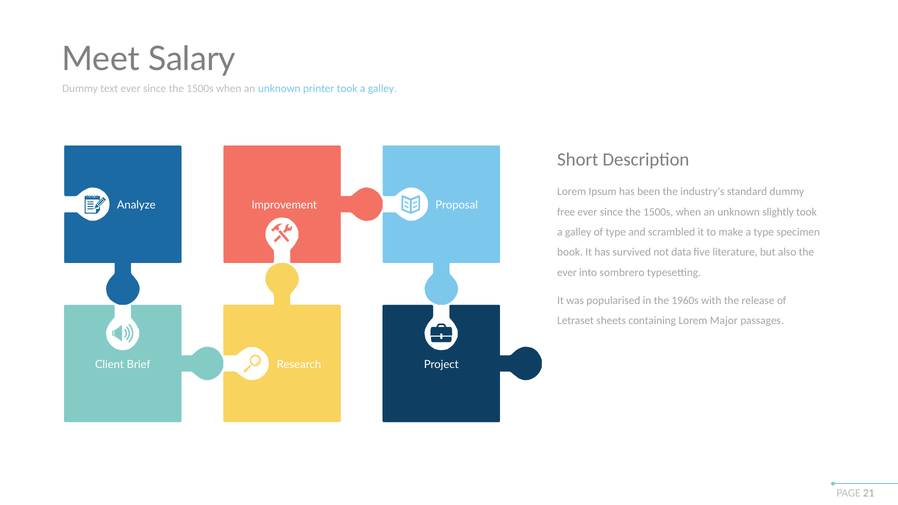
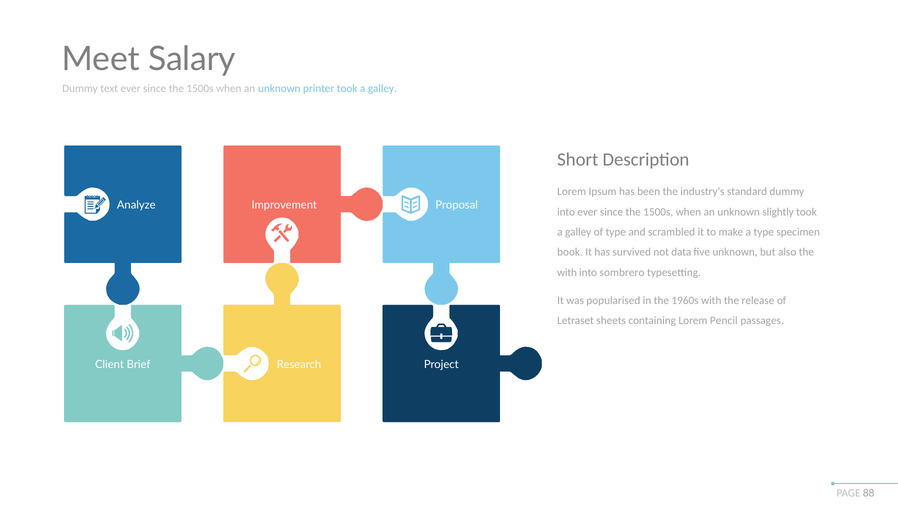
free at (566, 212): free -> into
five literature: literature -> unknown
ever at (567, 273): ever -> with
Major: Major -> Pencil
21: 21 -> 88
